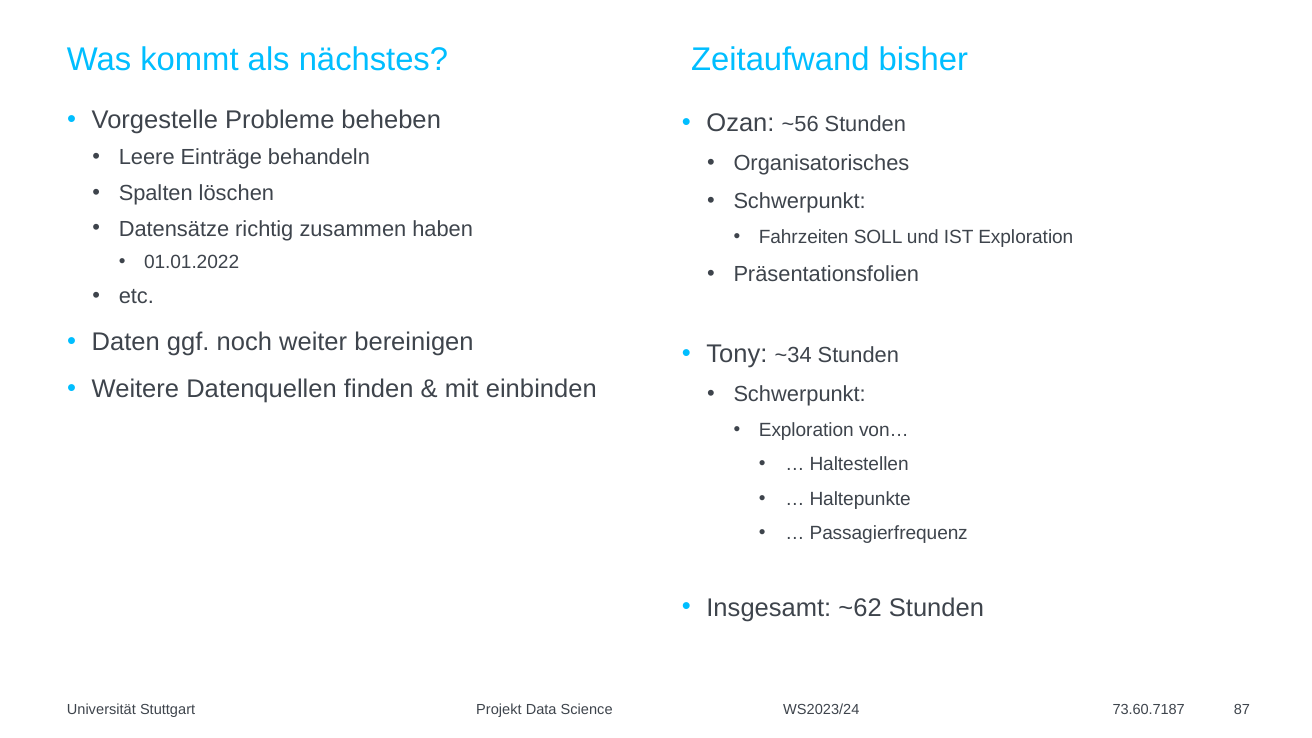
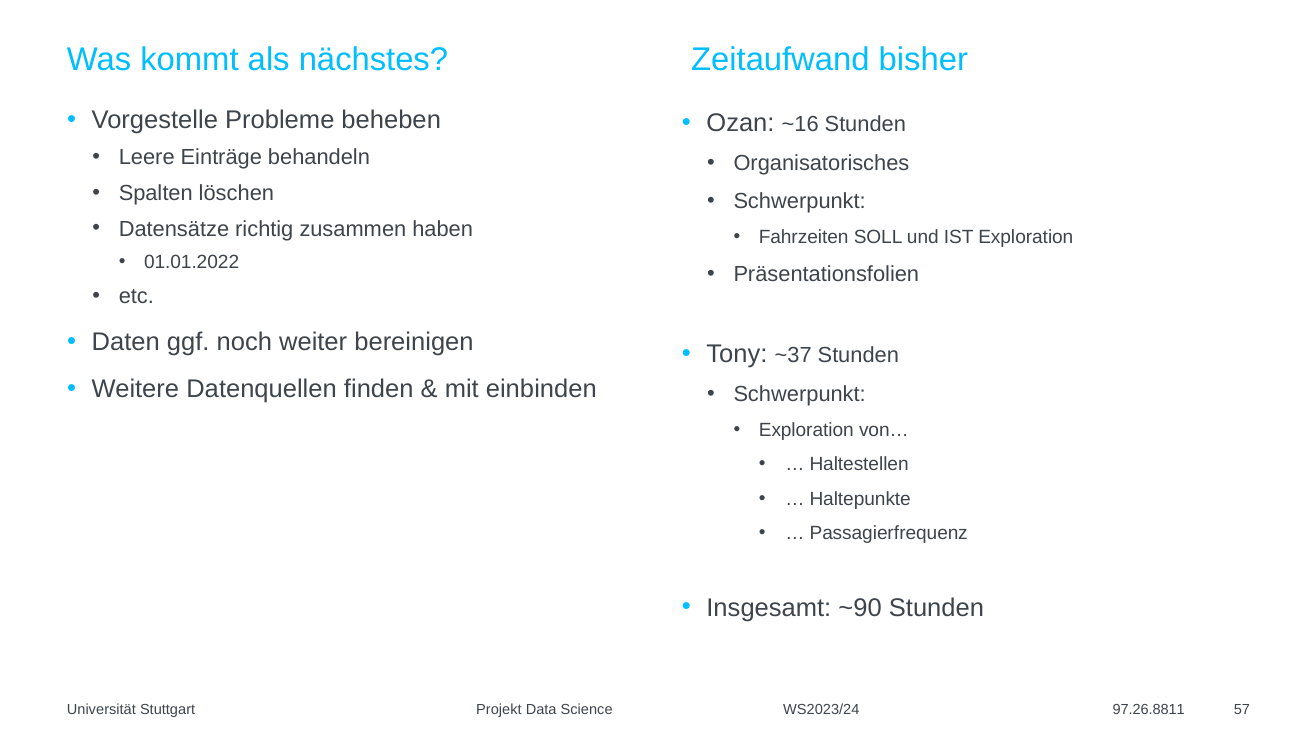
~56: ~56 -> ~16
~34: ~34 -> ~37
~62: ~62 -> ~90
73.60.7187: 73.60.7187 -> 97.26.8811
87: 87 -> 57
